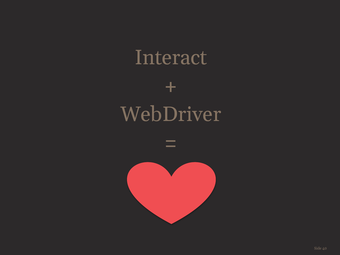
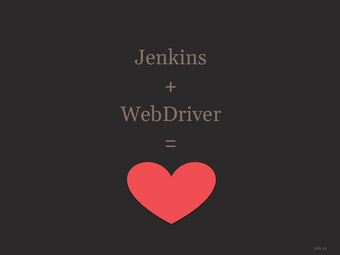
Interact: Interact -> Jenkins
